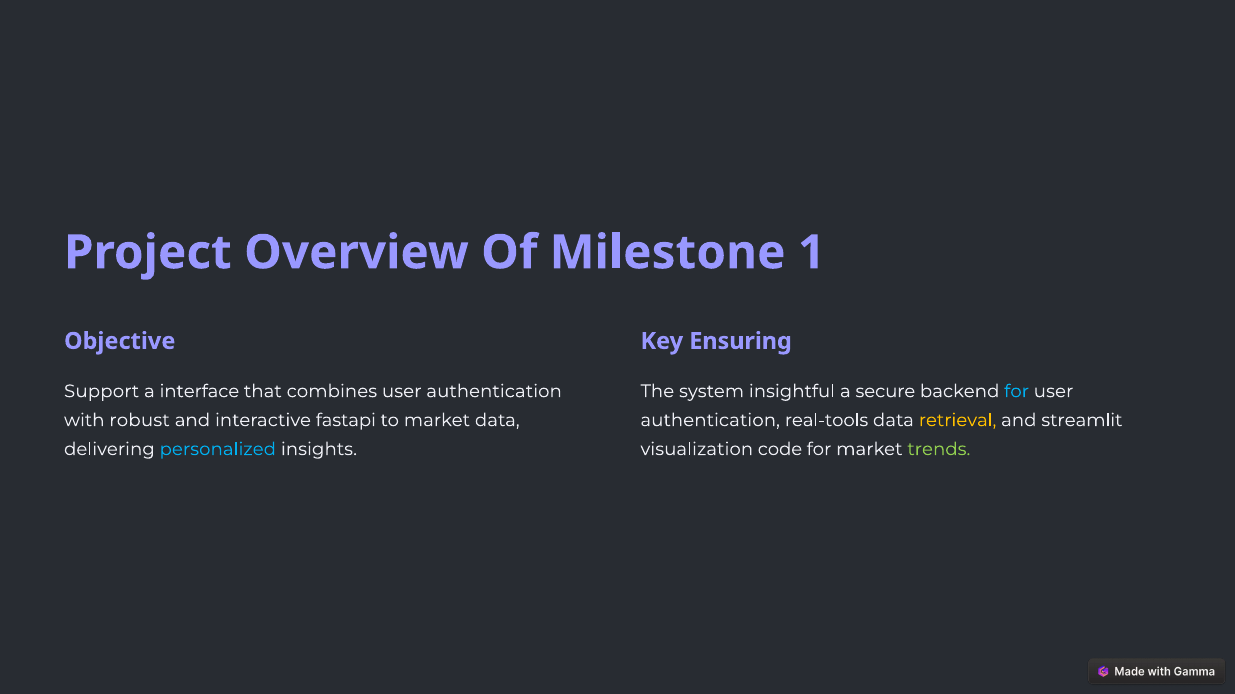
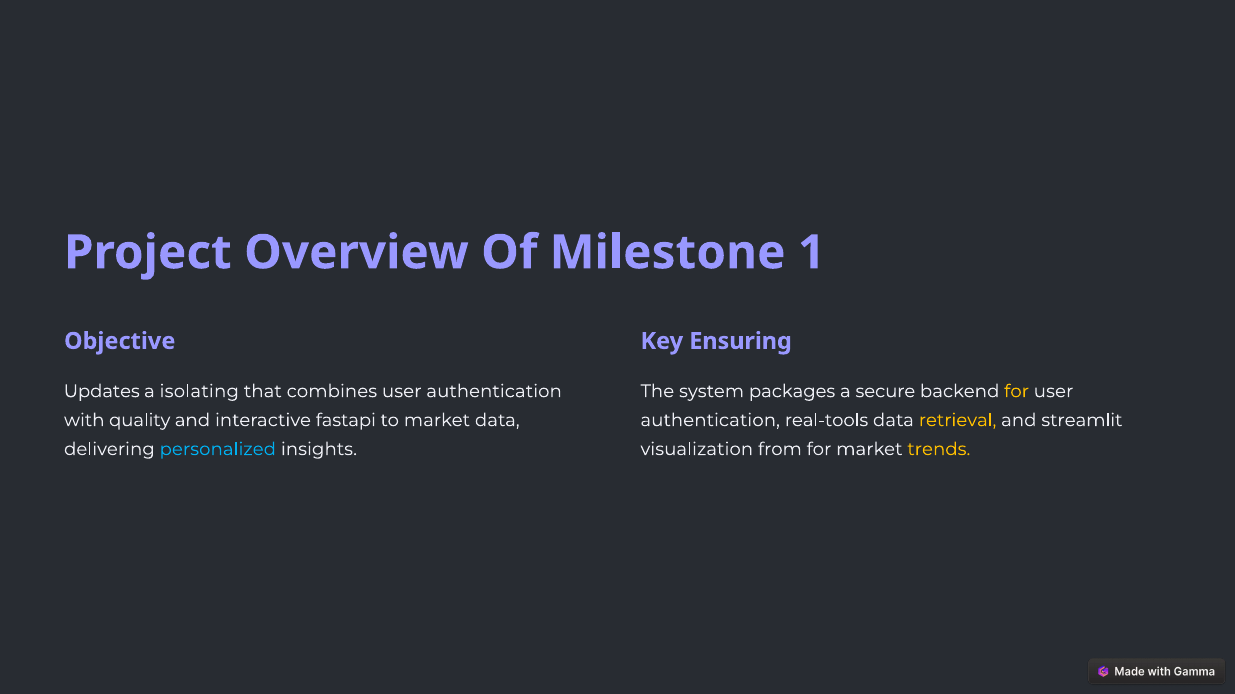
Support: Support -> Updates
interface: interface -> isolating
insightful: insightful -> packages
for at (1017, 392) colour: light blue -> yellow
robust: robust -> quality
code: code -> from
trends colour: light green -> yellow
